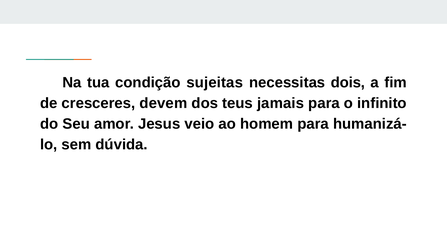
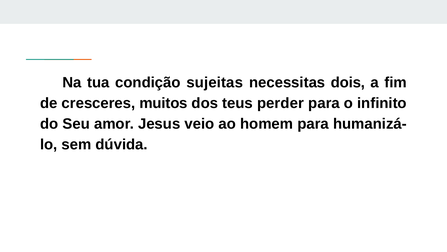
devem: devem -> muitos
jamais: jamais -> perder
